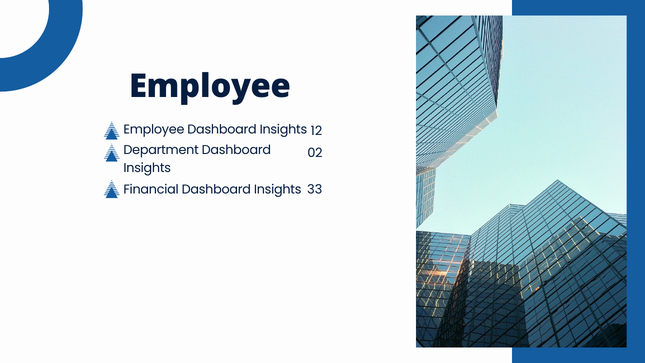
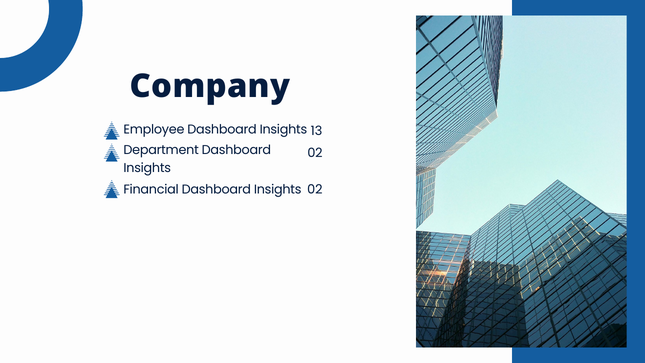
Employee at (210, 86): Employee -> Company
12: 12 -> 13
Financial Dashboard Insights 33: 33 -> 02
